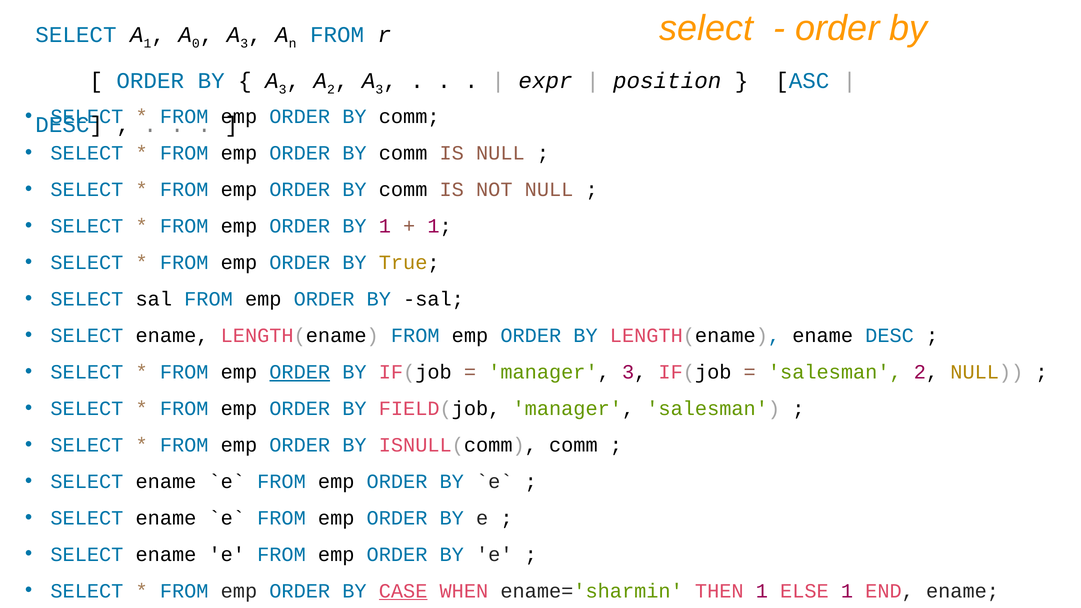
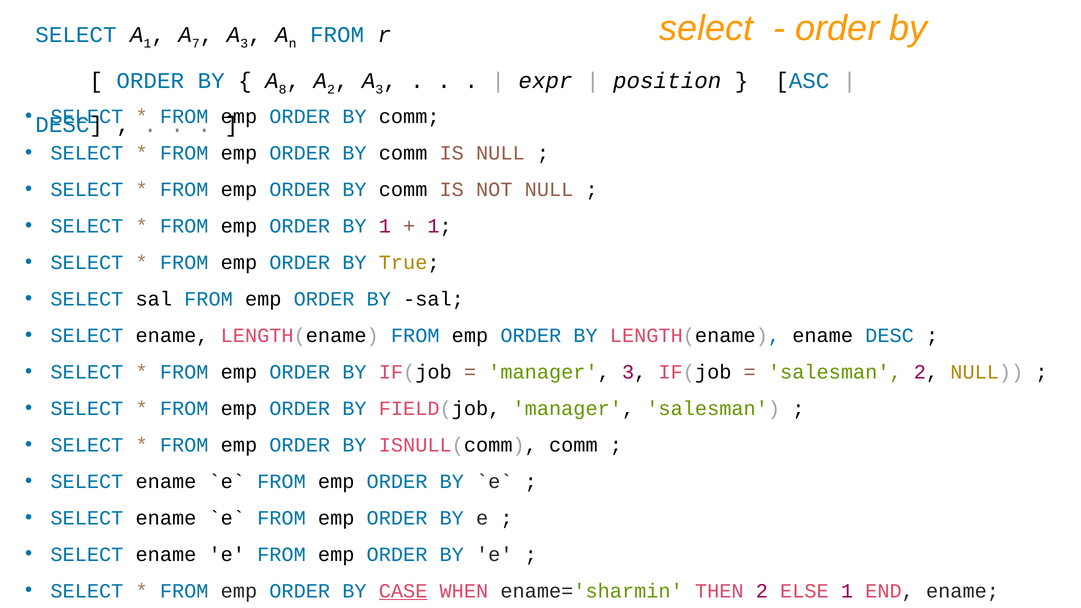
0: 0 -> 7
3 at (283, 89): 3 -> 8
ORDER at (300, 372) underline: present -> none
THEN 1: 1 -> 2
